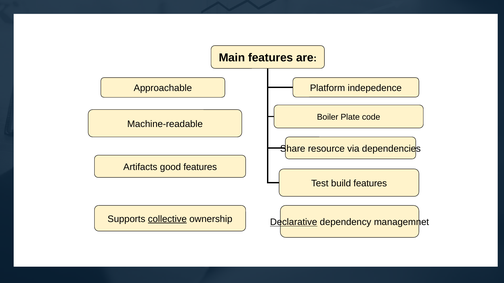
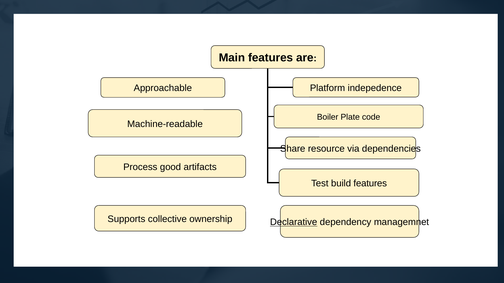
Artifacts: Artifacts -> Process
good features: features -> artifacts
collective underline: present -> none
